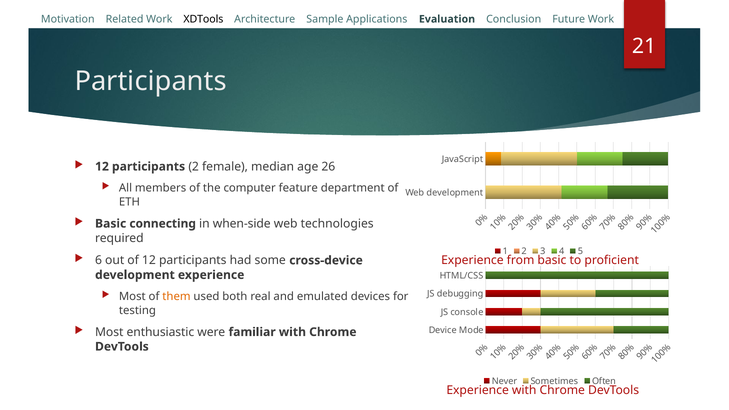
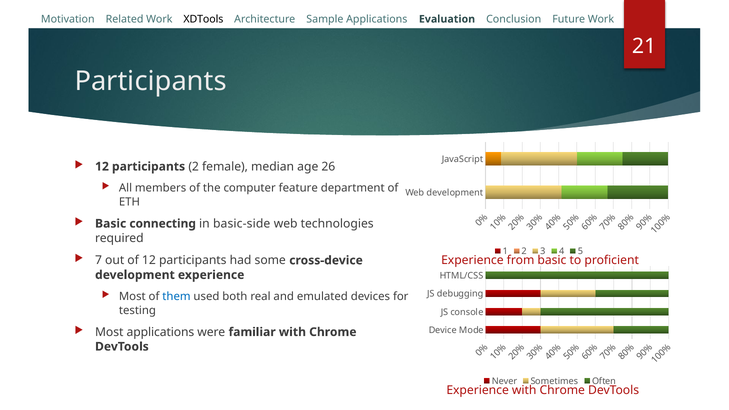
when-side: when-side -> basic-side
6 at (99, 260): 6 -> 7
them colour: orange -> blue
Most enthusiastic: enthusiastic -> applications
